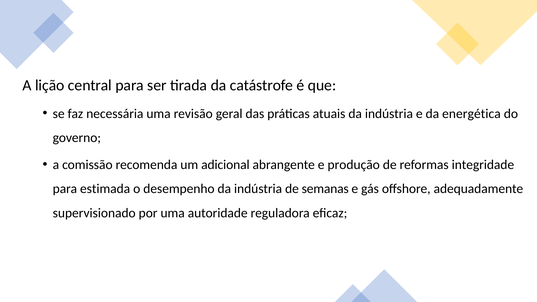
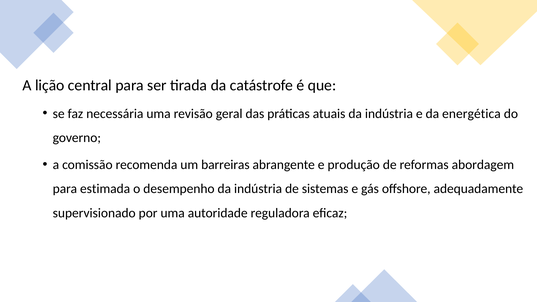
adicional: adicional -> barreiras
integridade: integridade -> abordagem
semanas: semanas -> sistemas
